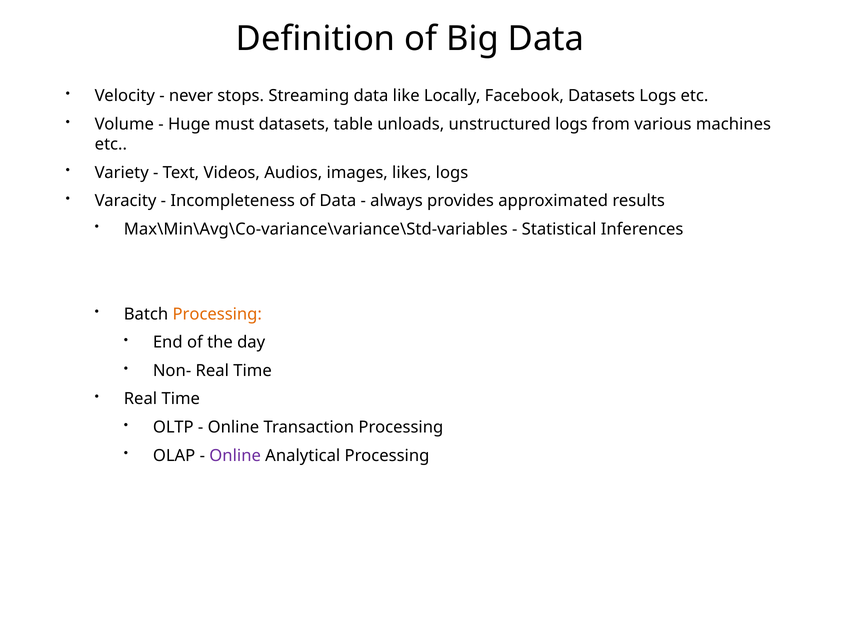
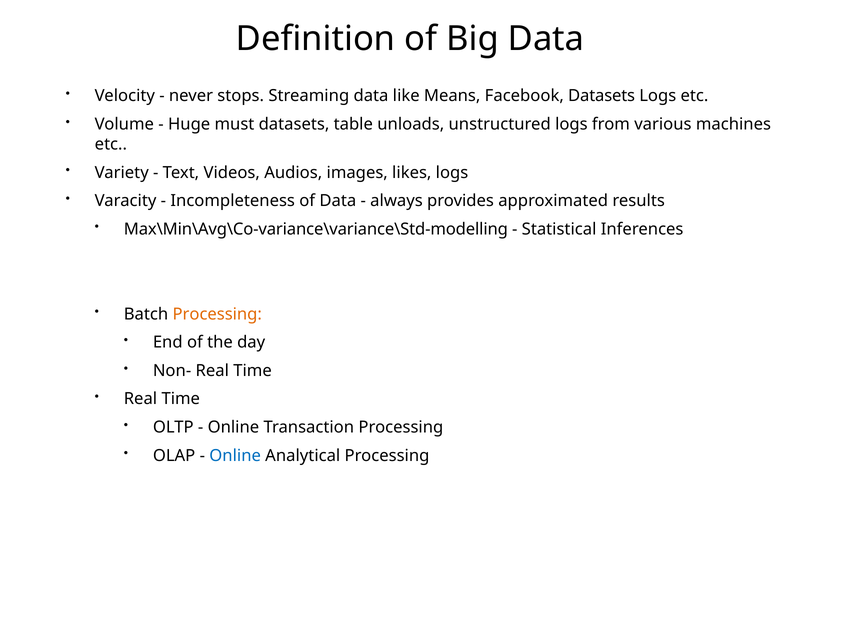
Locally: Locally -> Means
Max\Min\Avg\Co-variance\variance\Std-variables: Max\Min\Avg\Co-variance\variance\Std-variables -> Max\Min\Avg\Co-variance\variance\Std-modelling
Online at (235, 455) colour: purple -> blue
